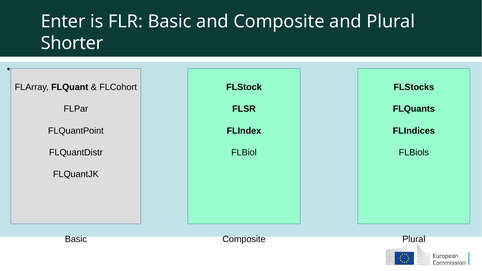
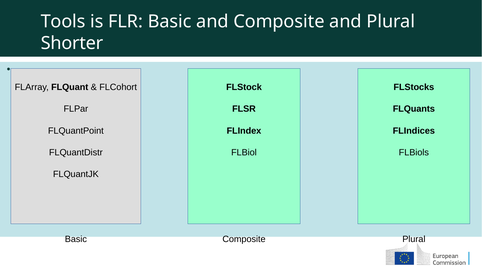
Enter: Enter -> Tools
